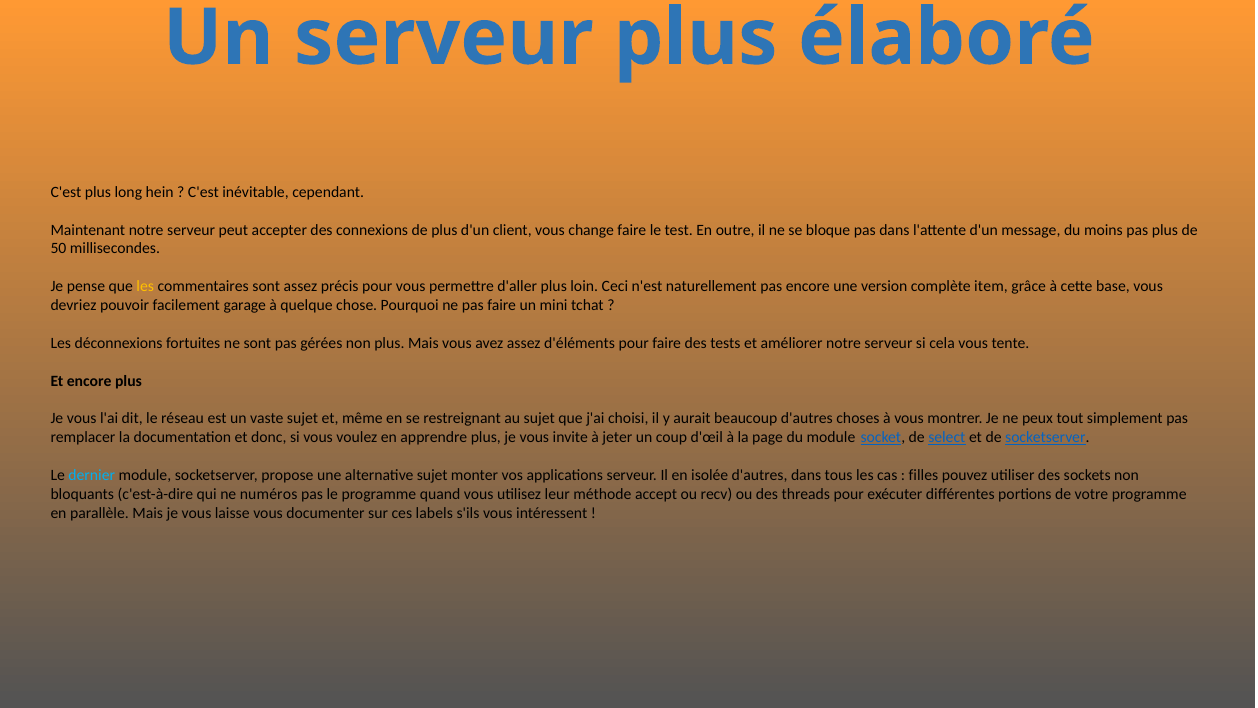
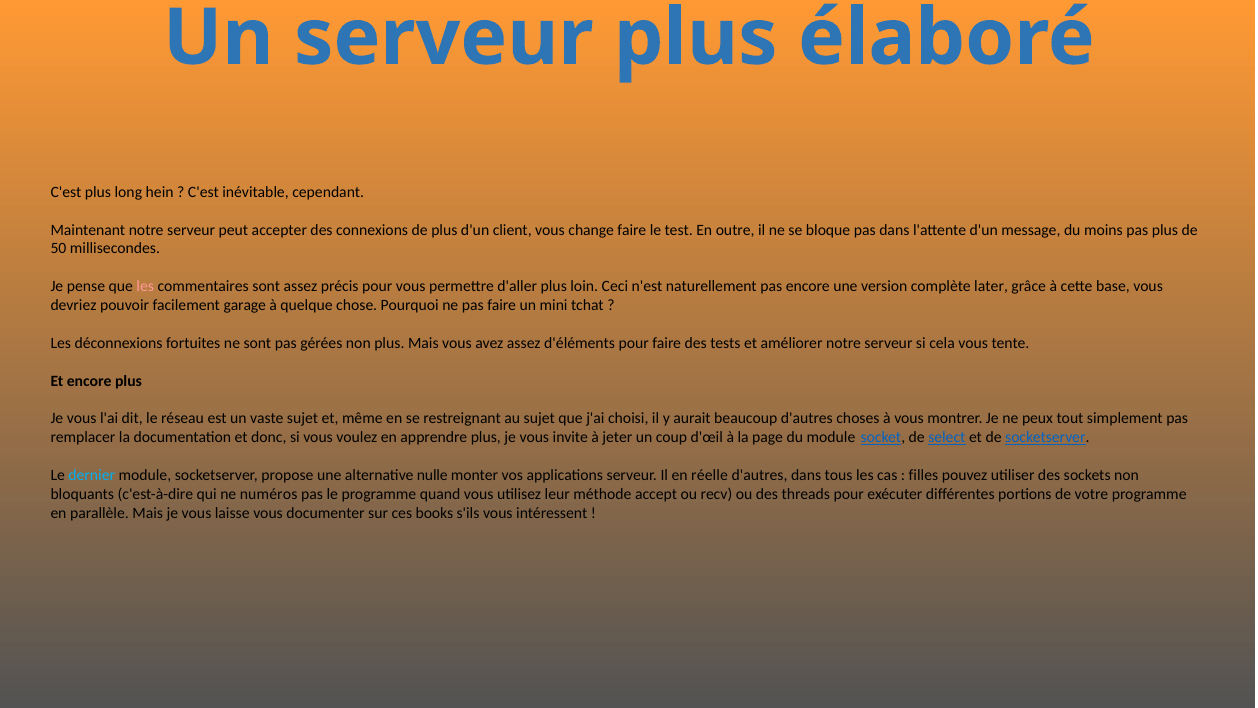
les at (145, 286) colour: yellow -> pink
item: item -> later
alternative sujet: sujet -> nulle
isolée: isolée -> réelle
labels: labels -> books
